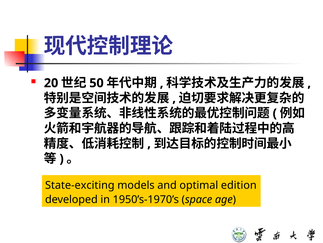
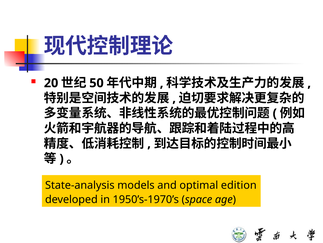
State-exciting: State-exciting -> State-analysis
